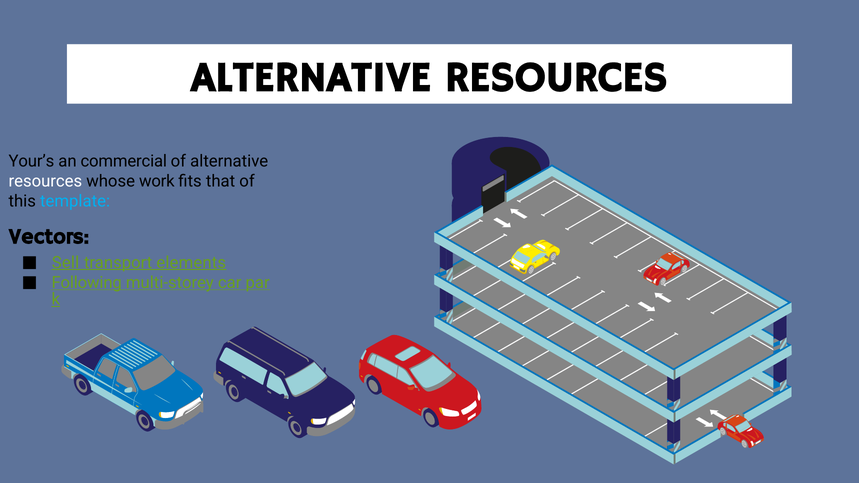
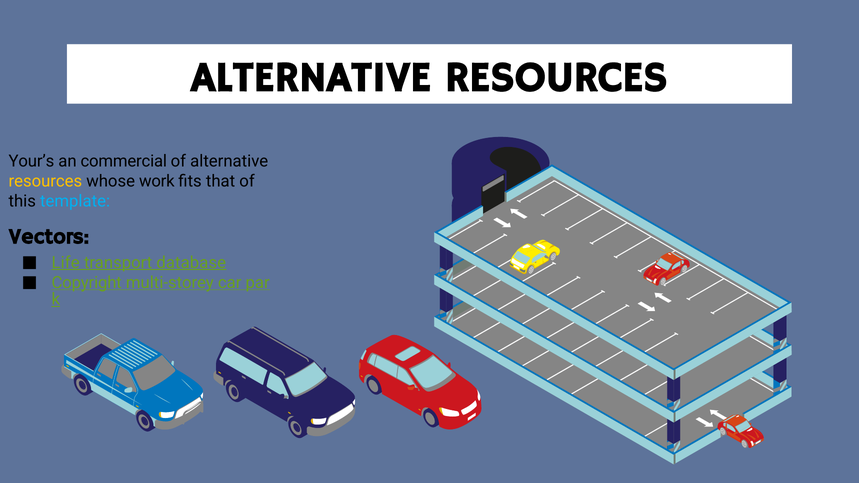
resources at (45, 181) colour: white -> yellow
Sell: Sell -> Life
elements: elements -> database
Following: Following -> Copyright
